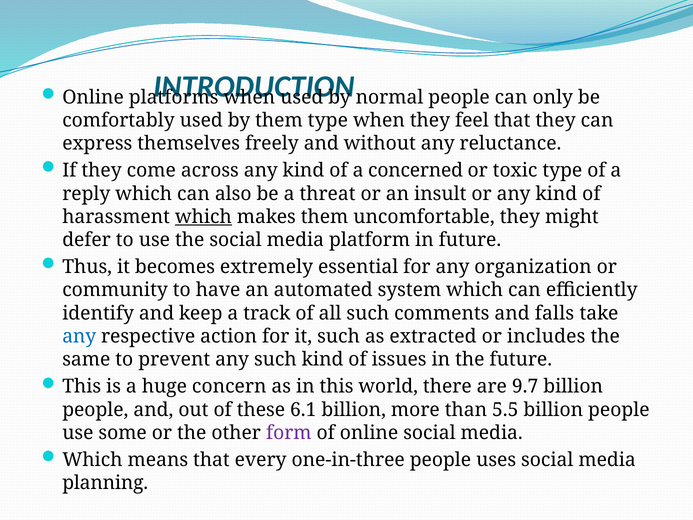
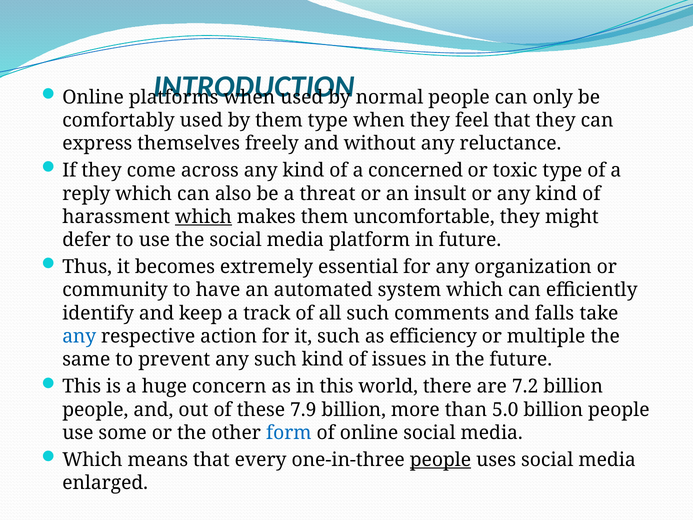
extracted: extracted -> efficiency
includes: includes -> multiple
9.7: 9.7 -> 7.2
6.1: 6.1 -> 7.9
5.5: 5.5 -> 5.0
form colour: purple -> blue
people at (440, 460) underline: none -> present
planning: planning -> enlarged
